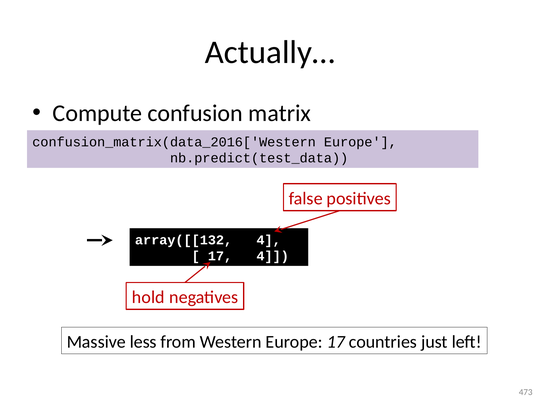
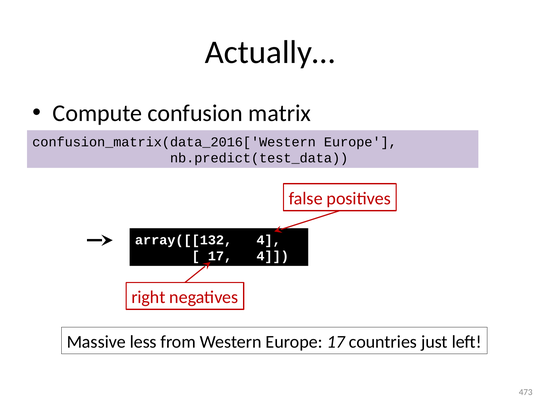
hold: hold -> right
